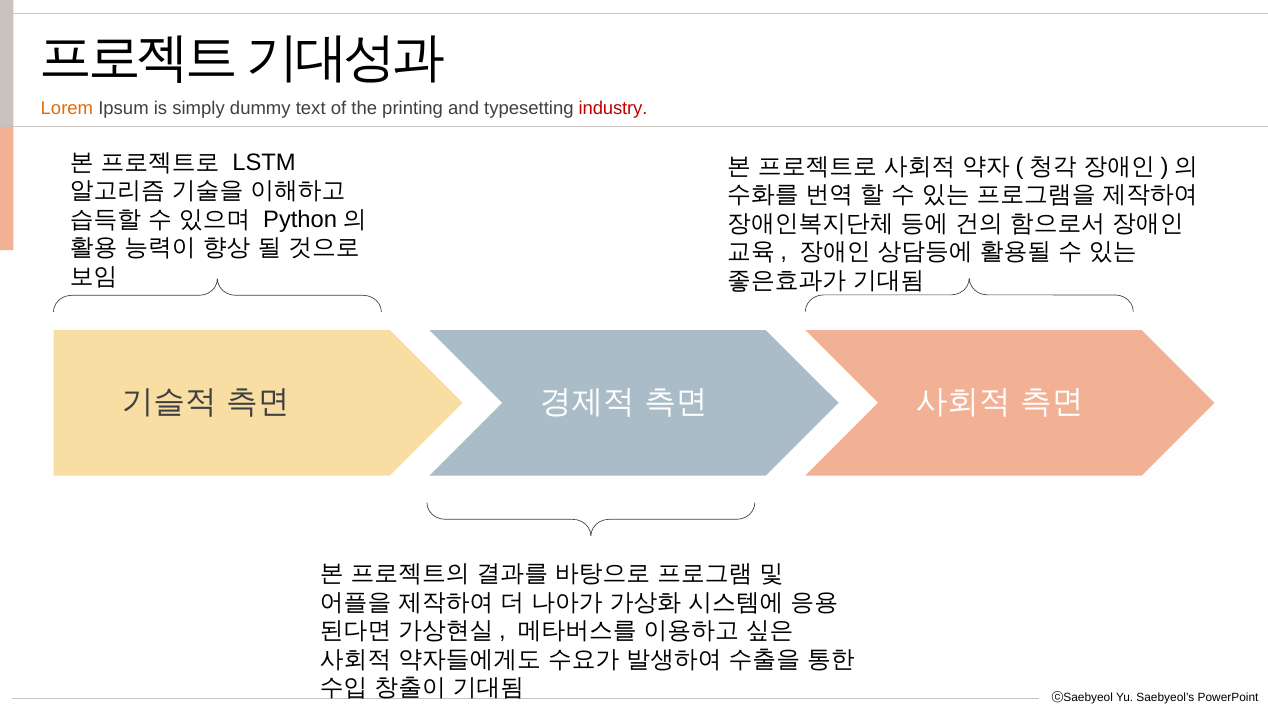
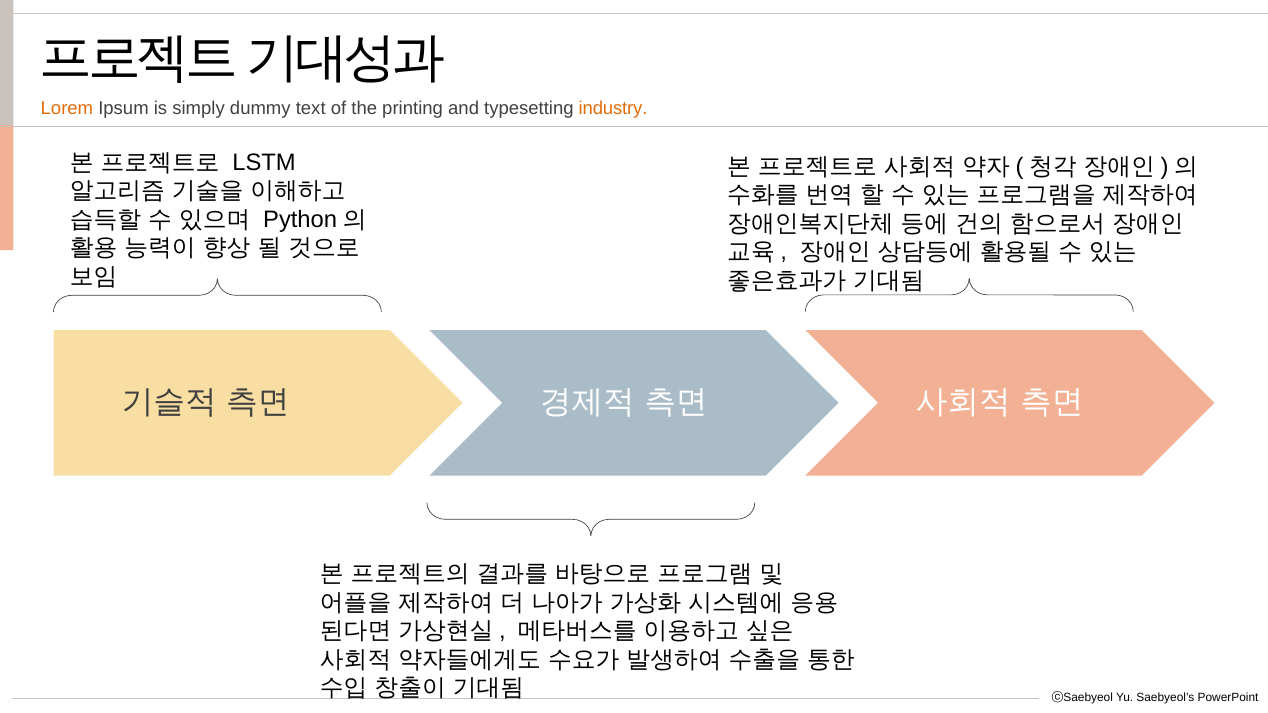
industry colour: red -> orange
